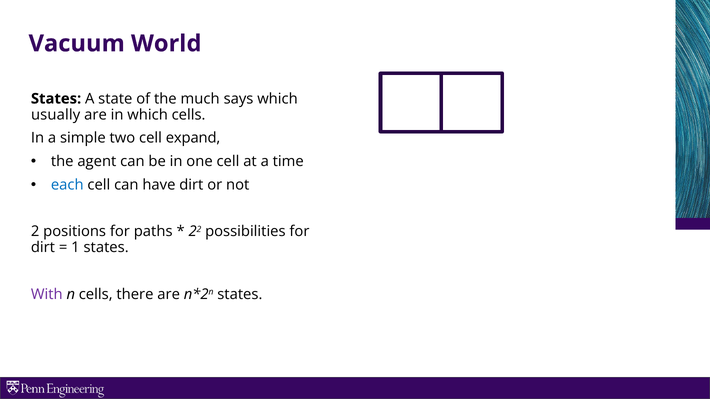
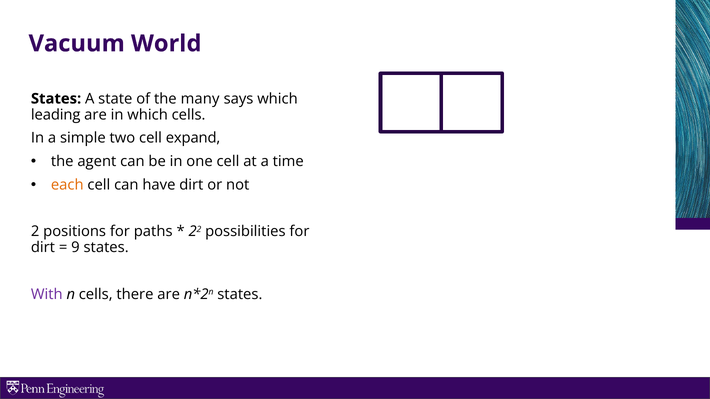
much: much -> many
usually: usually -> leading
each colour: blue -> orange
1: 1 -> 9
